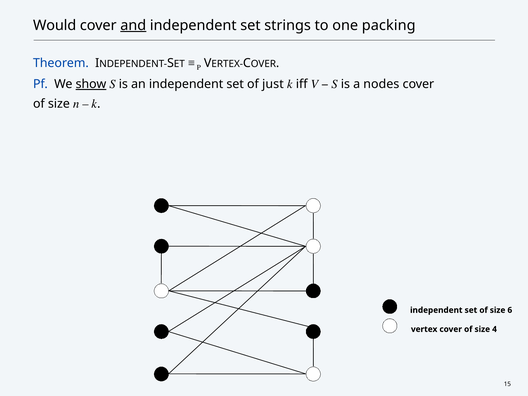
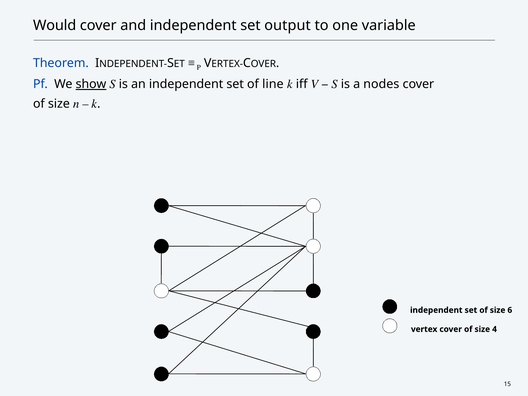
and underline: present -> none
strings: strings -> output
packing: packing -> variable
just: just -> line
